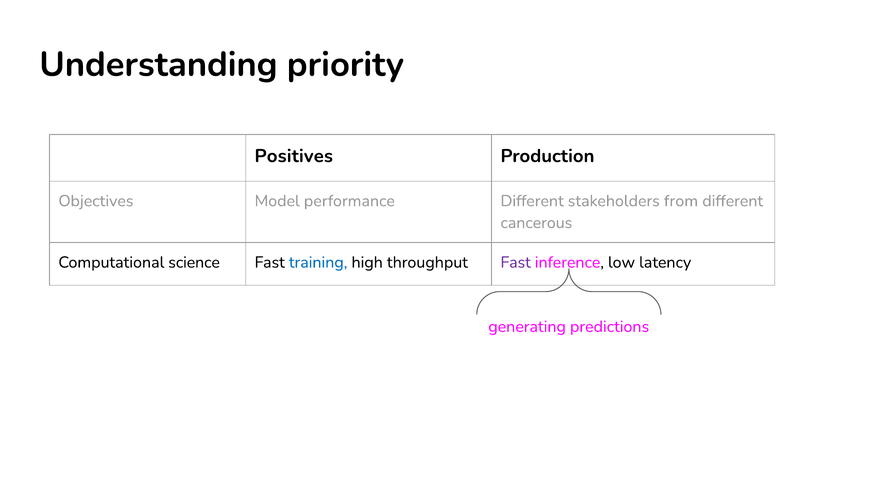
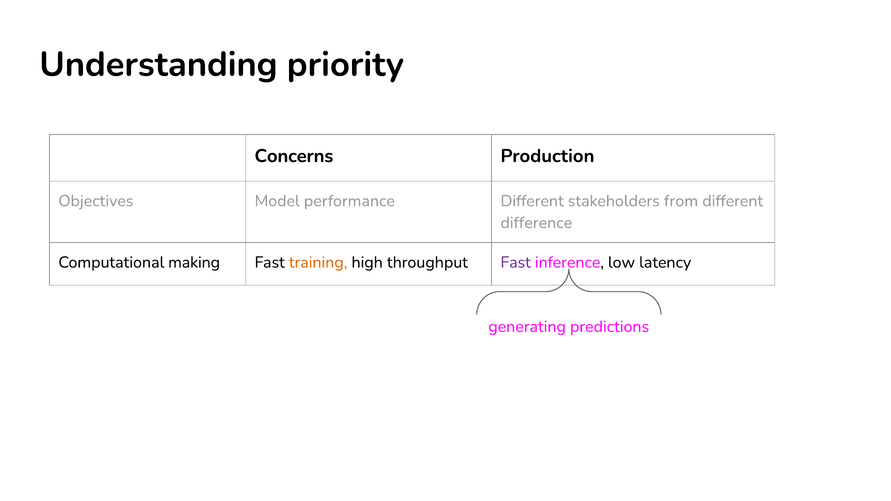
Positives: Positives -> Concerns
cancerous: cancerous -> difference
science: science -> making
training colour: blue -> orange
